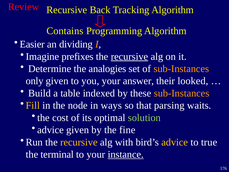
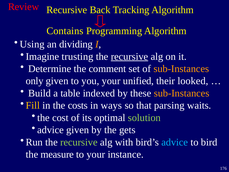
Easier: Easier -> Using
prefixes: prefixes -> trusting
analogies: analogies -> comment
answer: answer -> unified
node: node -> costs
fine: fine -> gets
recursive at (79, 142) colour: yellow -> light green
advice at (175, 142) colour: yellow -> light blue
true: true -> bird
terminal: terminal -> measure
instance underline: present -> none
